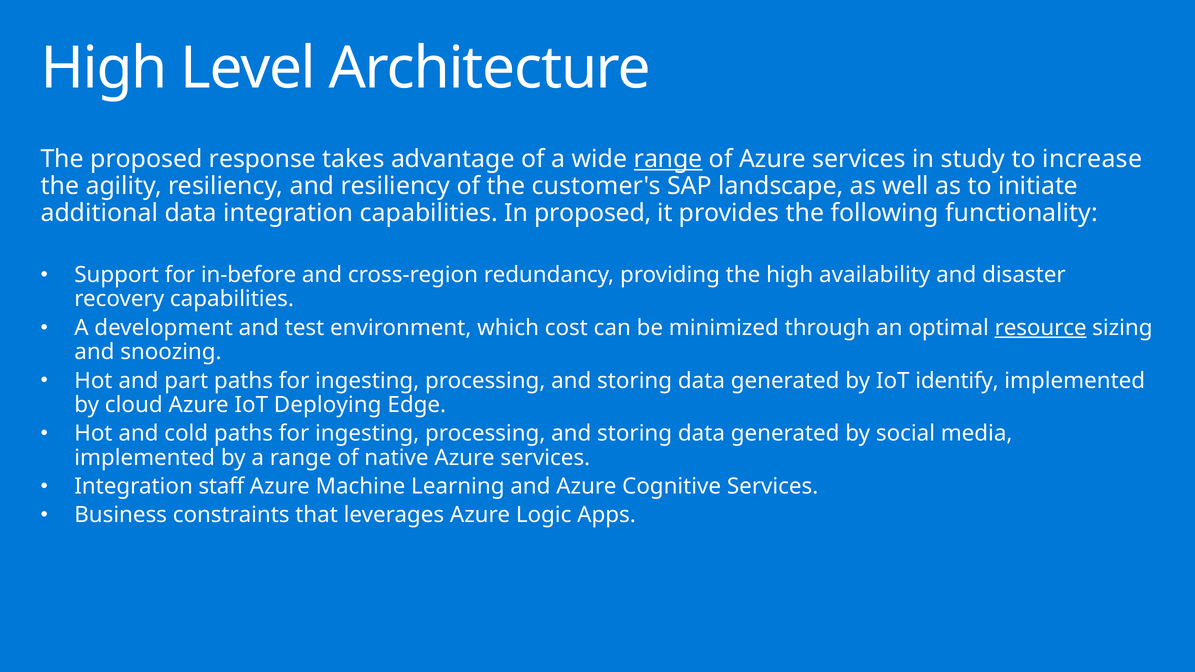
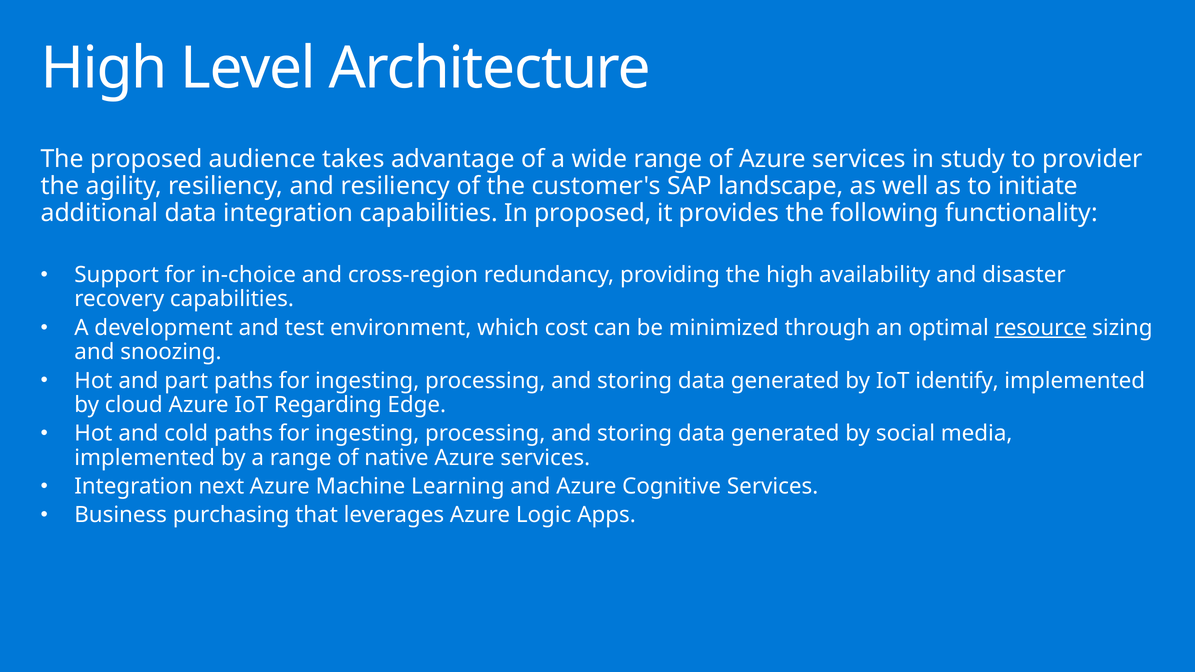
response: response -> audience
range at (668, 159) underline: present -> none
increase: increase -> provider
in-before: in-before -> in-choice
Deploying: Deploying -> Regarding
staff: staff -> next
constraints: constraints -> purchasing
